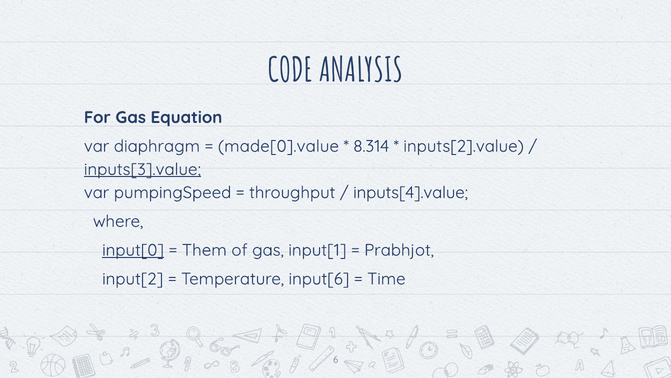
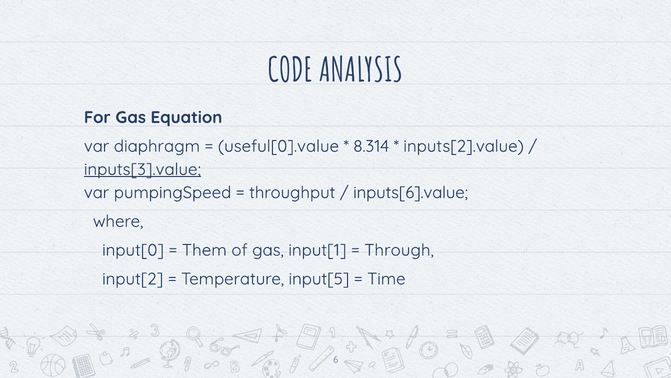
made[0].value: made[0].value -> useful[0].value
inputs[4].value: inputs[4].value -> inputs[6].value
input[0 underline: present -> none
Prabhjot: Prabhjot -> Through
input[6: input[6 -> input[5
